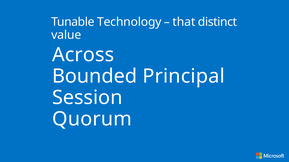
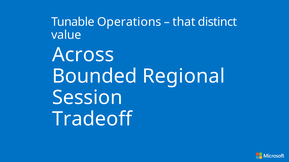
Technology: Technology -> Operations
Principal: Principal -> Regional
Quorum: Quorum -> Tradeoff
